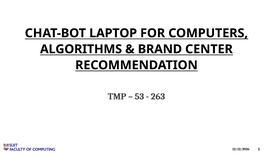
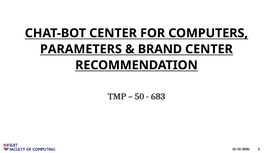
CHAT-BOT LAPTOP: LAPTOP -> CENTER
ALGORITHMS: ALGORITHMS -> PARAMETERS
53: 53 -> 50
263: 263 -> 683
